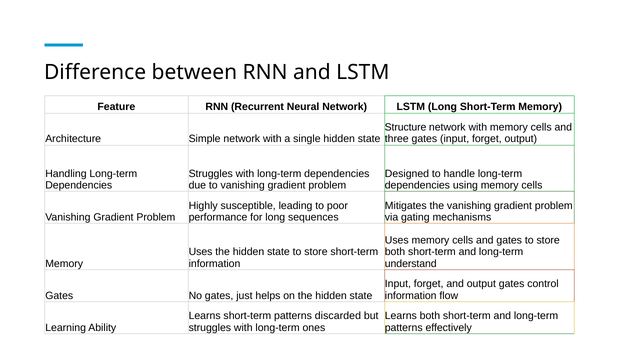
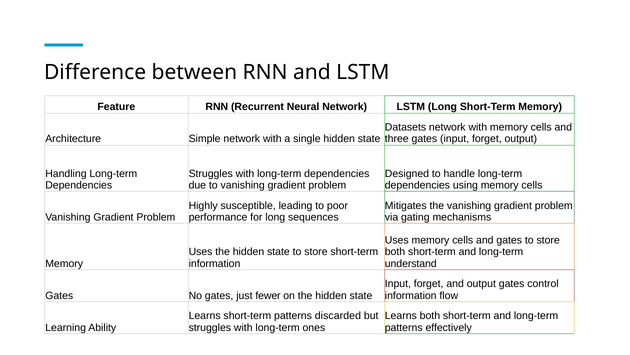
Structure: Structure -> Datasets
helps: helps -> fewer
